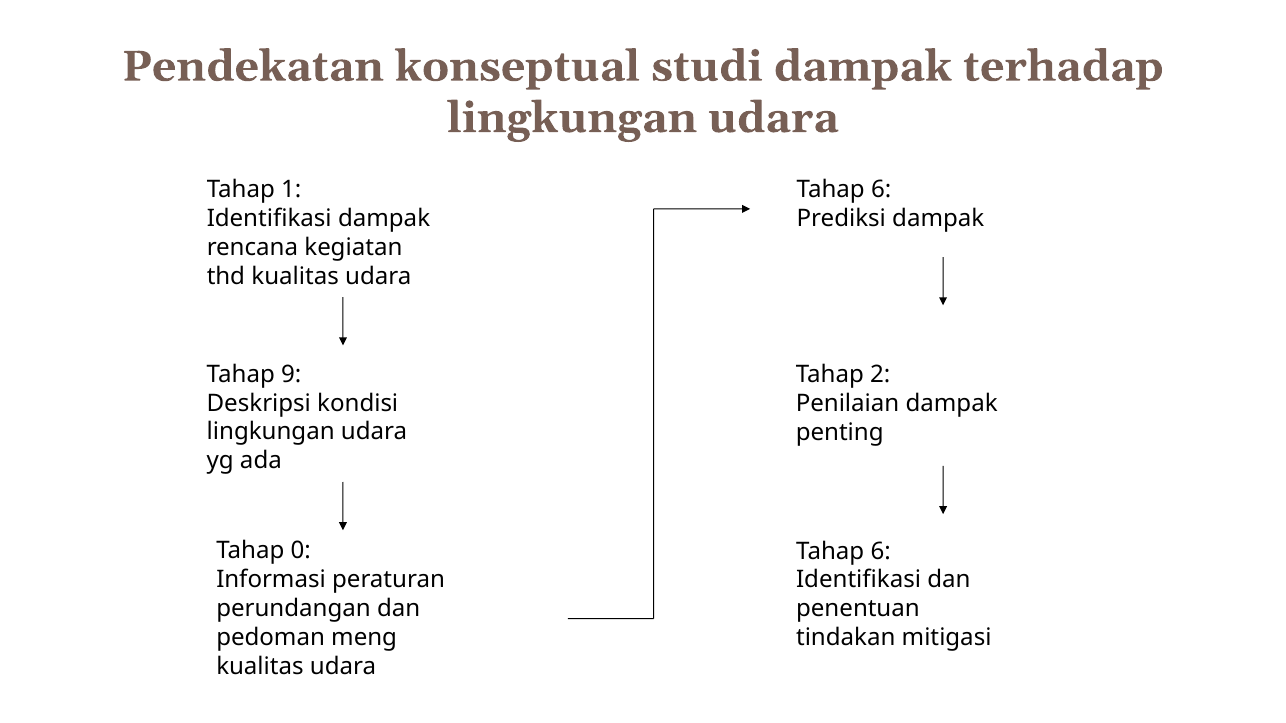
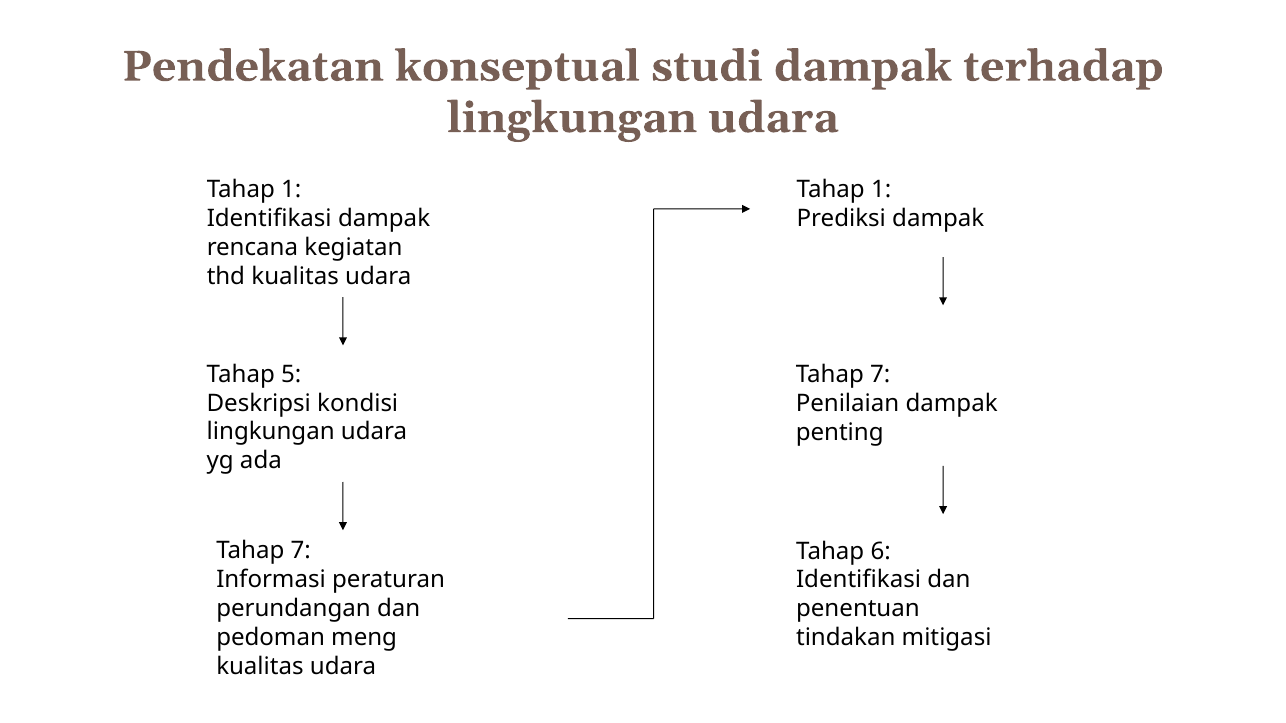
6 at (881, 190): 6 -> 1
9: 9 -> 5
2 at (880, 374): 2 -> 7
0 at (301, 551): 0 -> 7
